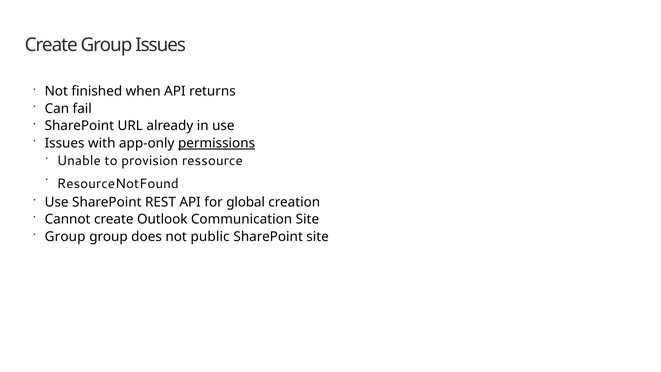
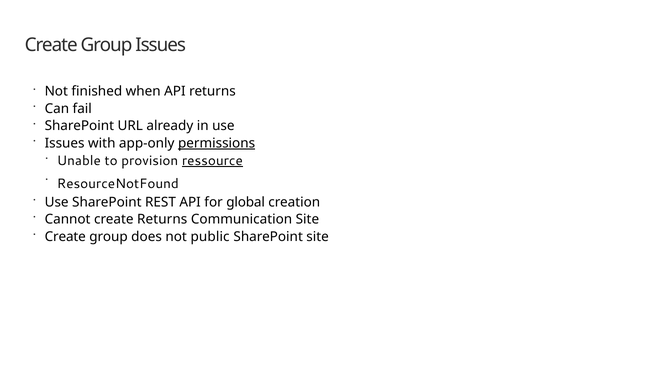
ressource underline: none -> present
create Outlook: Outlook -> Returns
Group at (65, 236): Group -> Create
